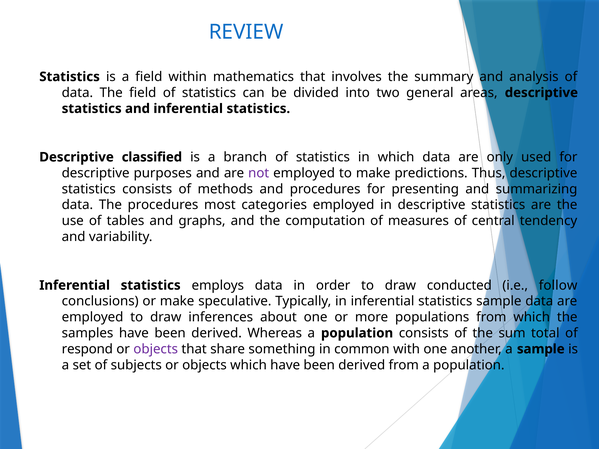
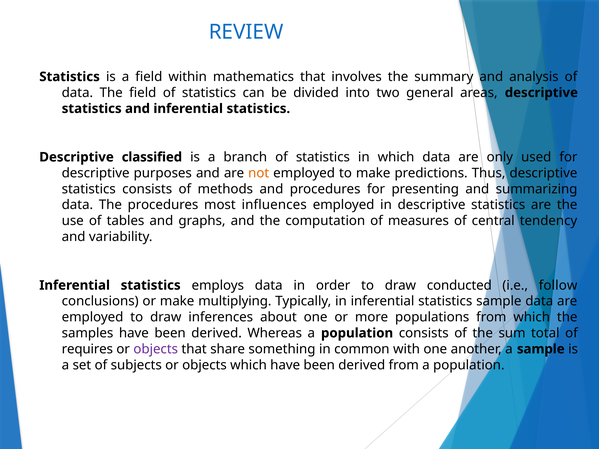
not colour: purple -> orange
categories: categories -> influences
speculative: speculative -> multiplying
respond: respond -> requires
